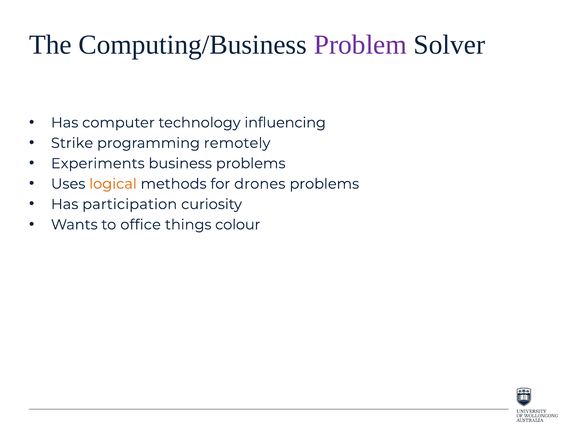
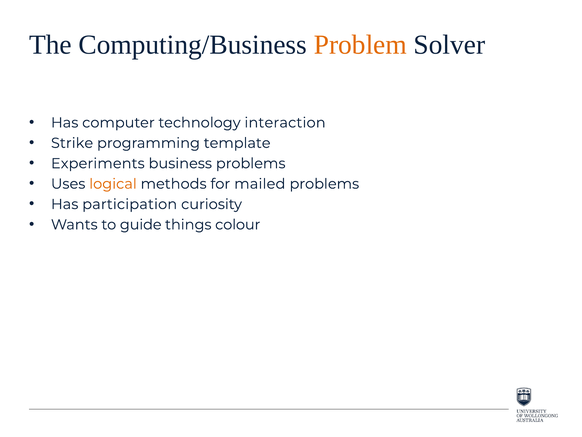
Problem colour: purple -> orange
influencing: influencing -> interaction
remotely: remotely -> template
drones: drones -> mailed
office: office -> guide
